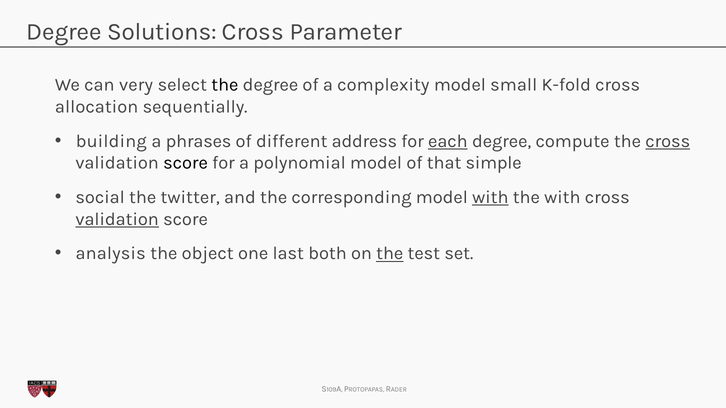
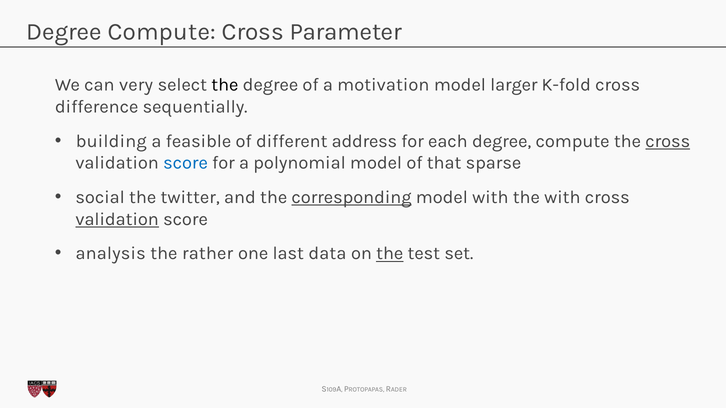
Solutions at (162, 32): Solutions -> Compute
complexity: complexity -> motivation
small: small -> larger
allocation: allocation -> difference
phrases: phrases -> feasible
each underline: present -> none
score at (185, 163) colour: black -> blue
simple: simple -> sparse
corresponding underline: none -> present
with at (490, 197) underline: present -> none
object: object -> rather
both: both -> data
